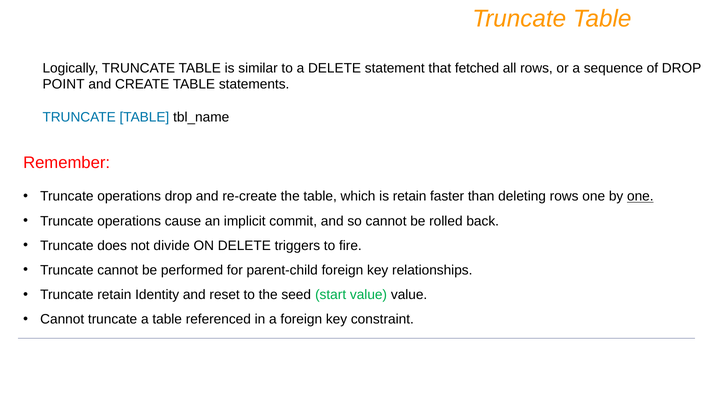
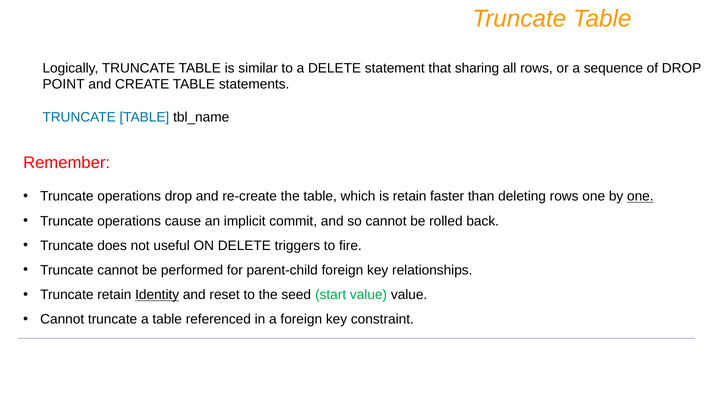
fetched: fetched -> sharing
divide: divide -> useful
Identity underline: none -> present
